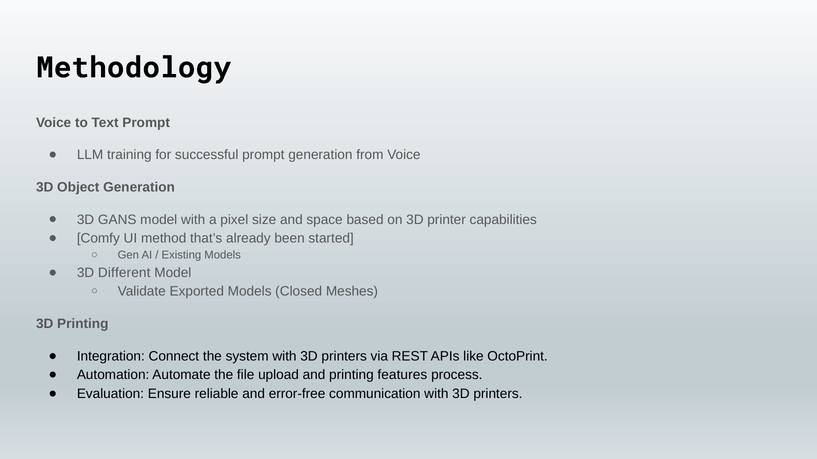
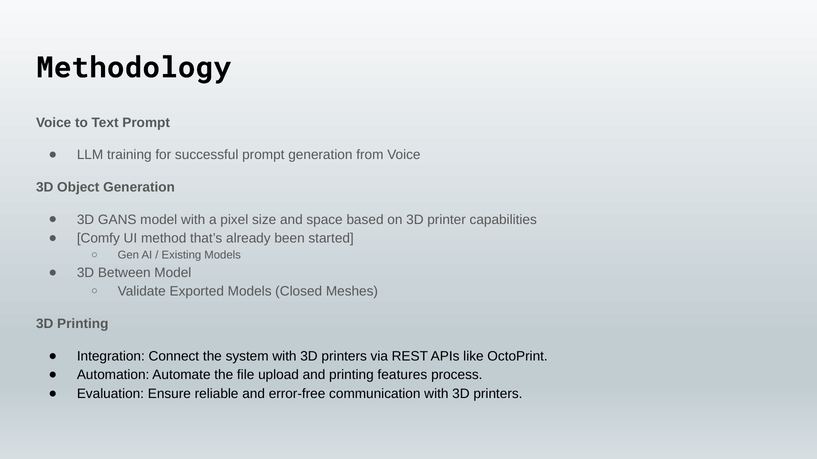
Different: Different -> Between
